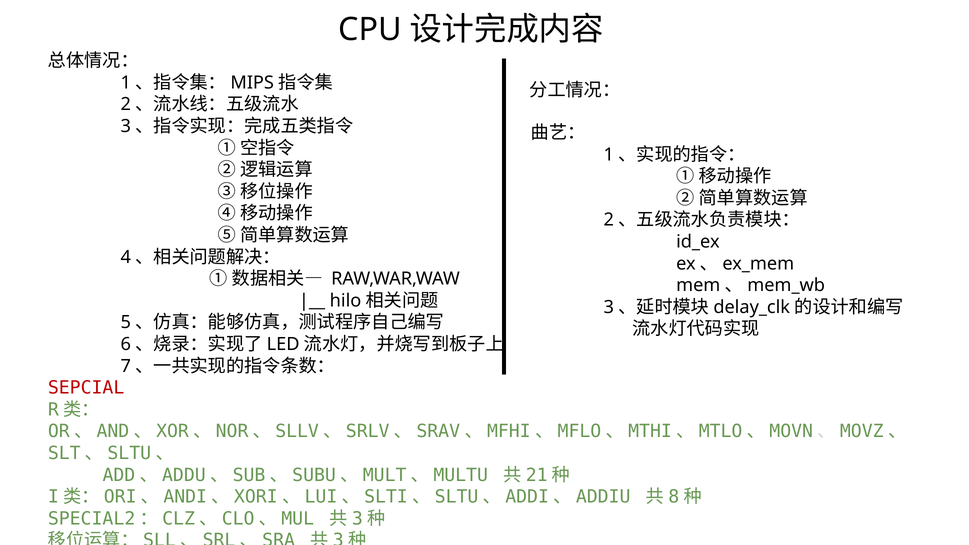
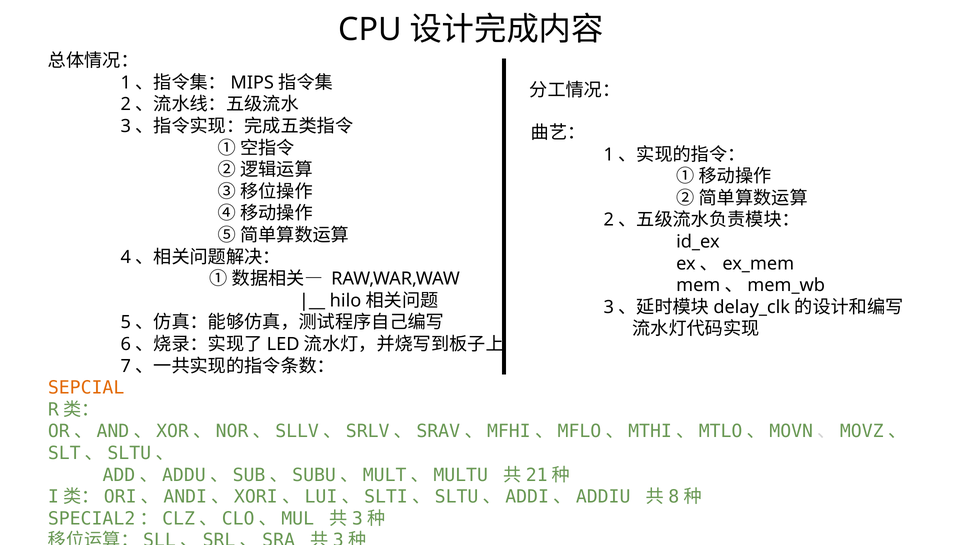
SEPCIAL colour: red -> orange
